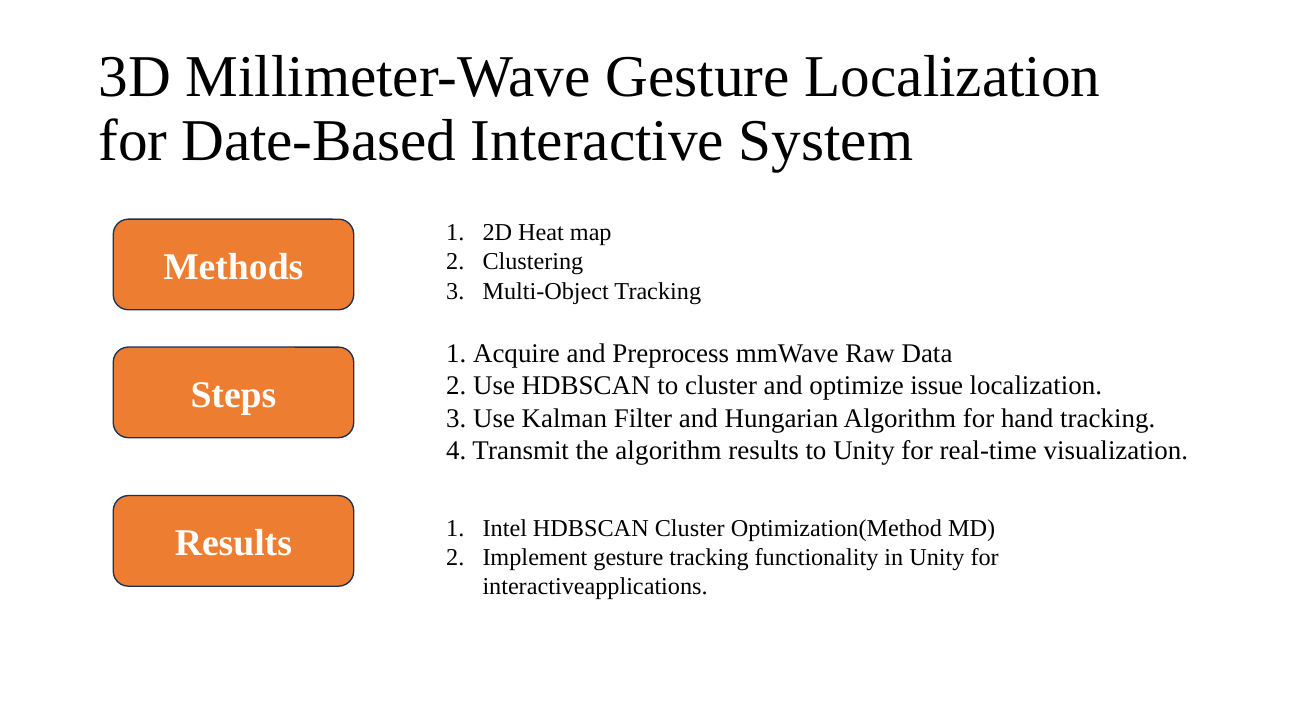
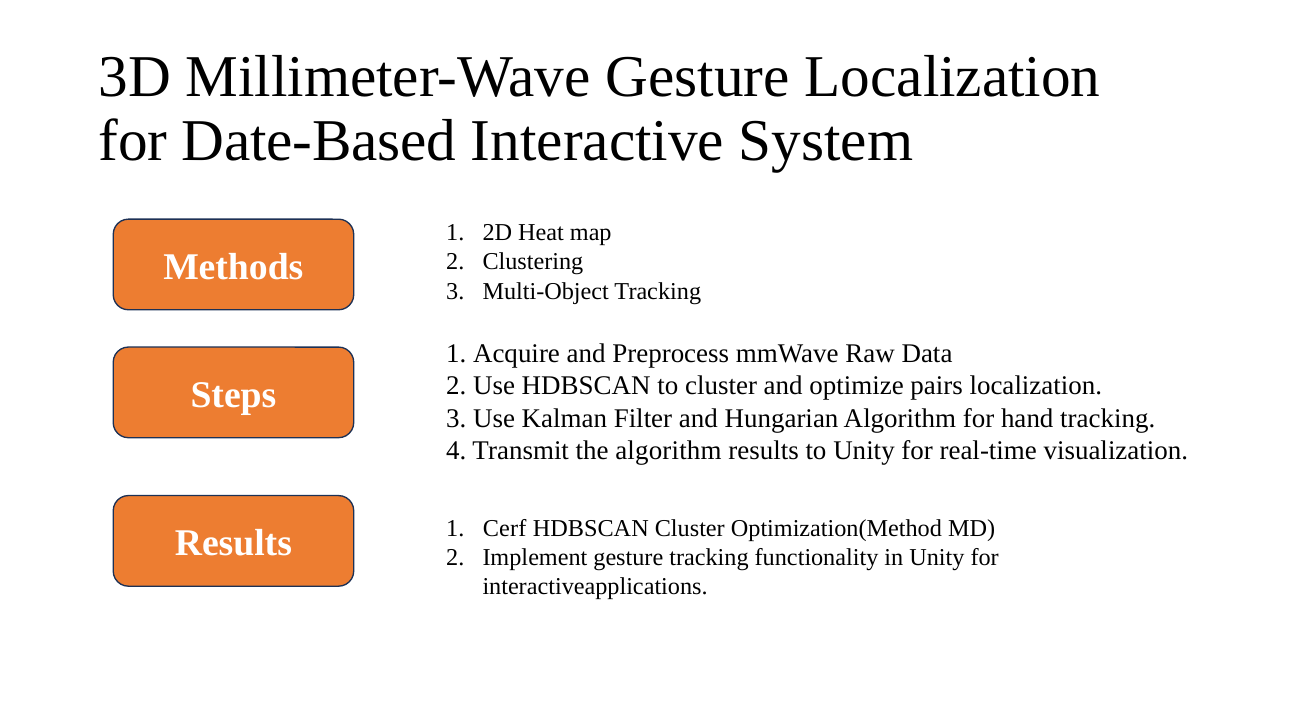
issue: issue -> pairs
Intel: Intel -> Cerf
